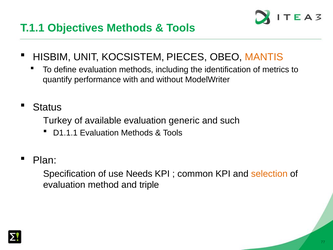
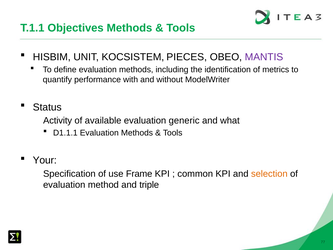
MANTIS colour: orange -> purple
Turkey: Turkey -> Activity
such: such -> what
Plan: Plan -> Your
Needs: Needs -> Frame
